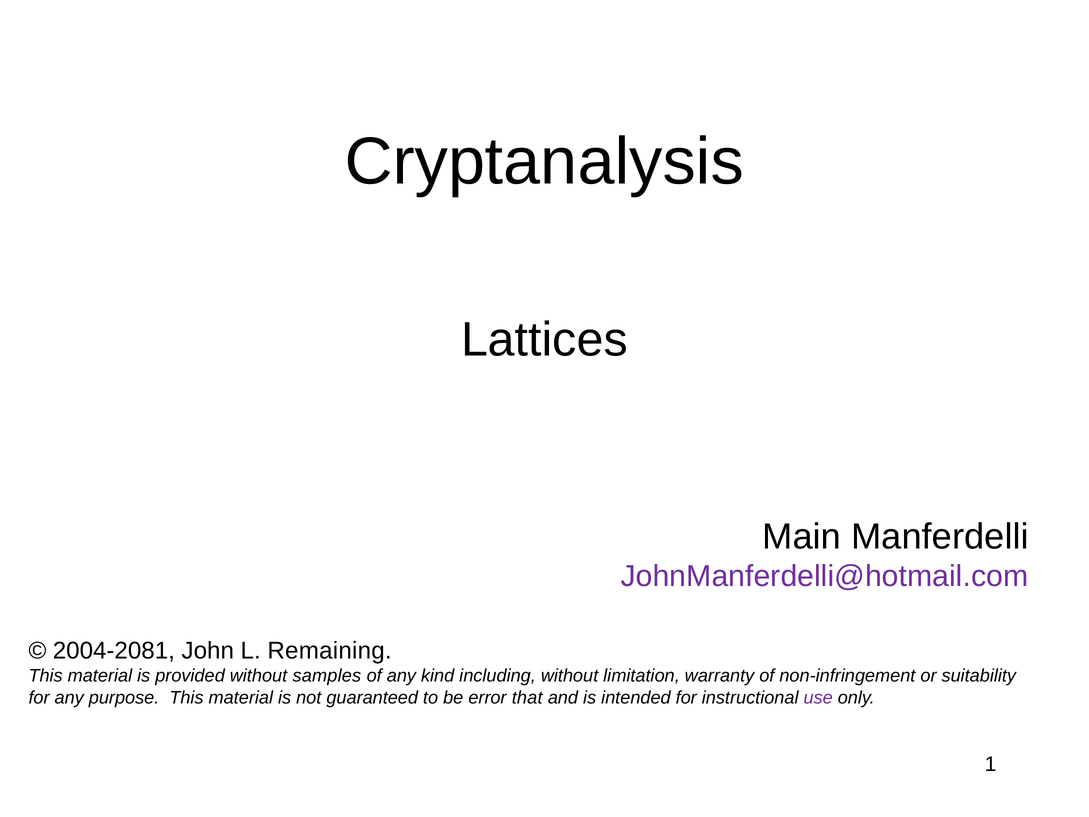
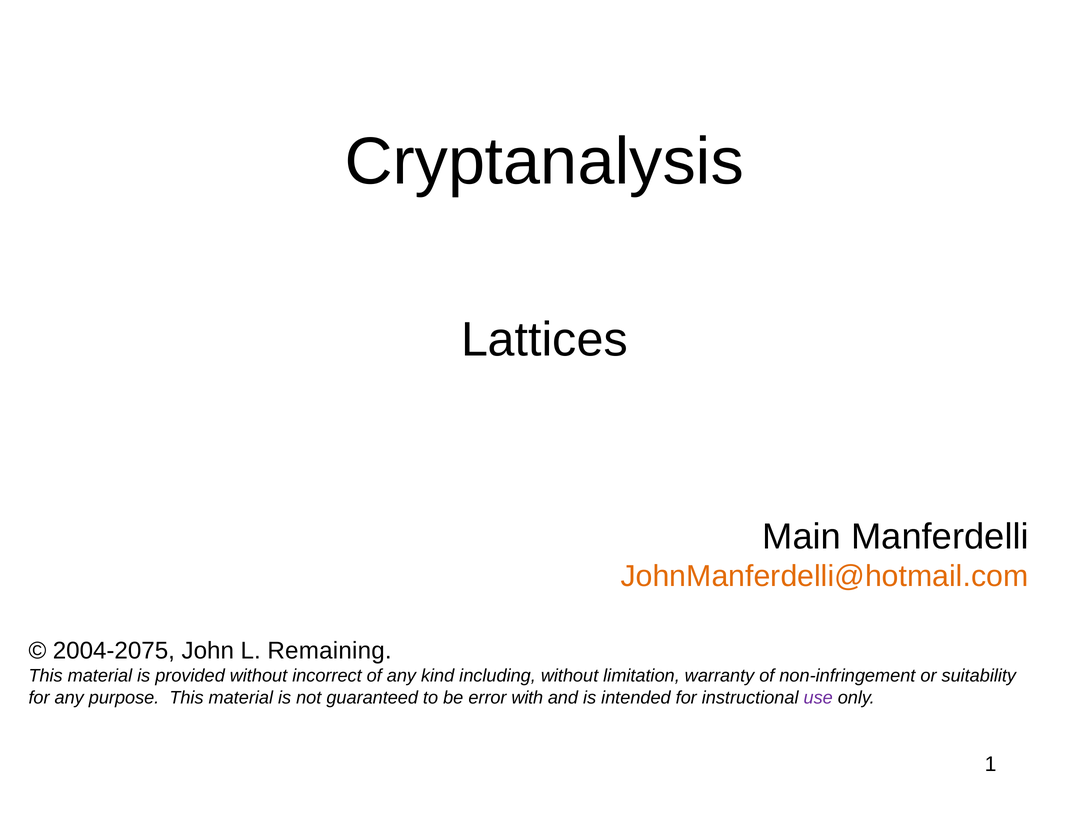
JohnManferdelli@hotmail.com colour: purple -> orange
2004-2081: 2004-2081 -> 2004-2075
samples: samples -> incorrect
that: that -> with
